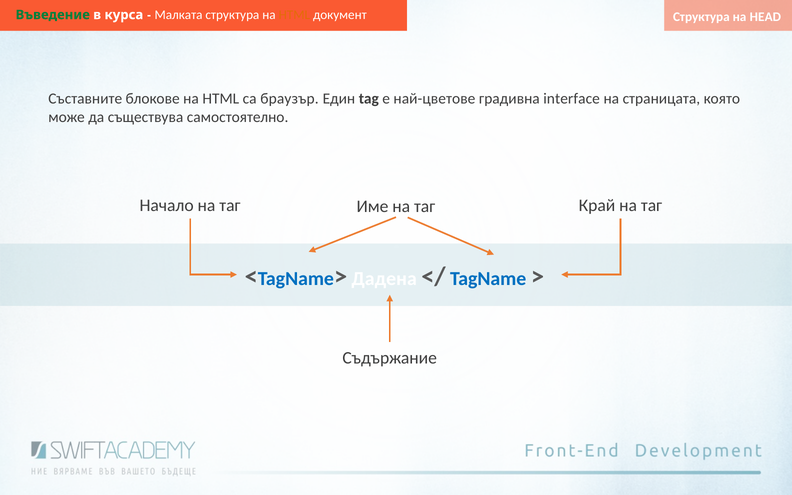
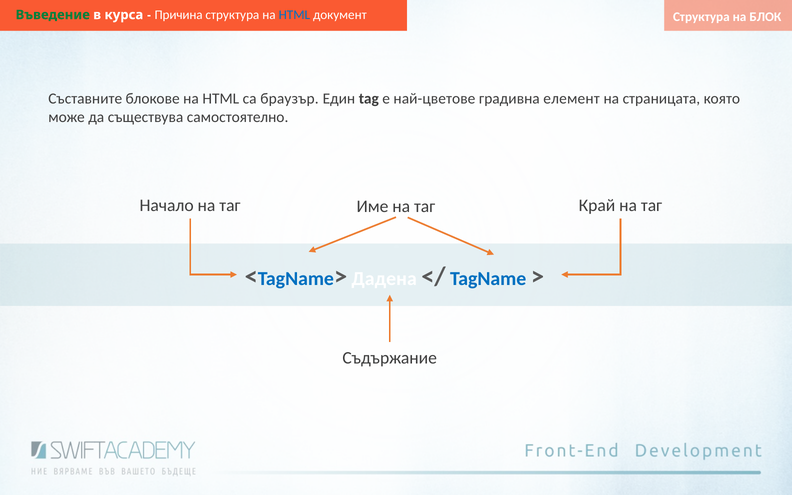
Малката: Малката -> Причина
HTML at (294, 15) colour: orange -> blue
HEAD: HEAD -> БЛОК
interface: interface -> елемент
